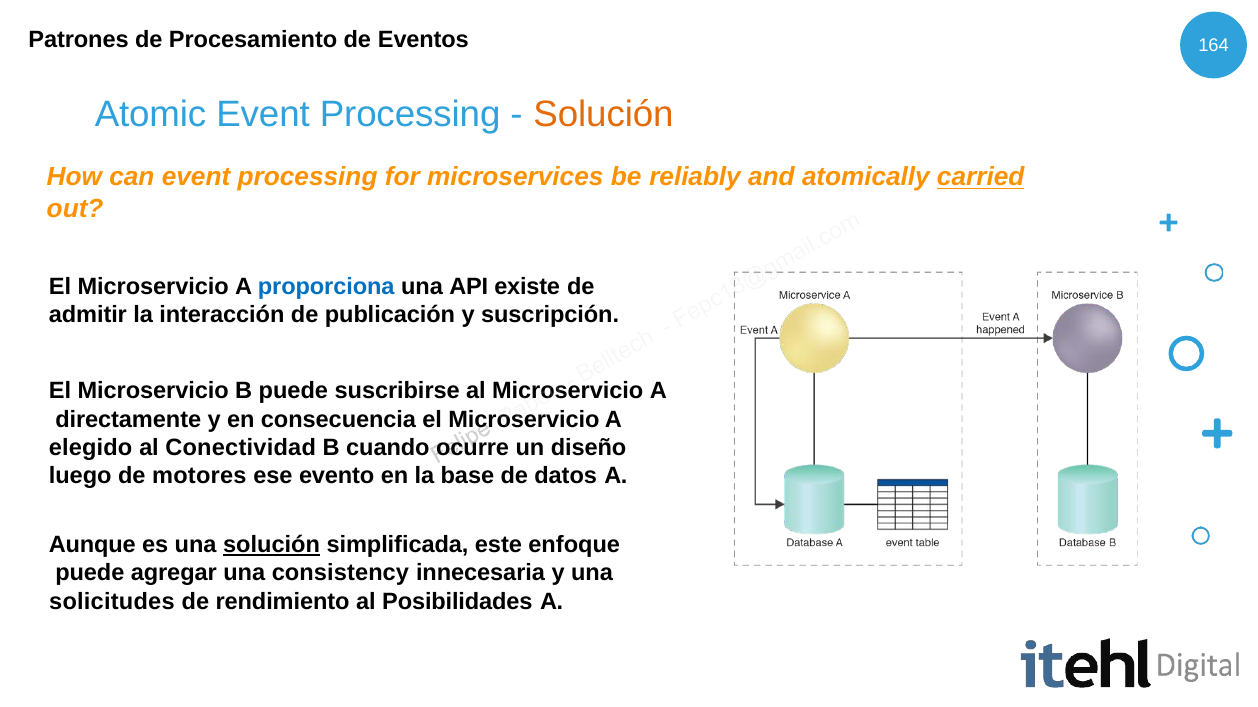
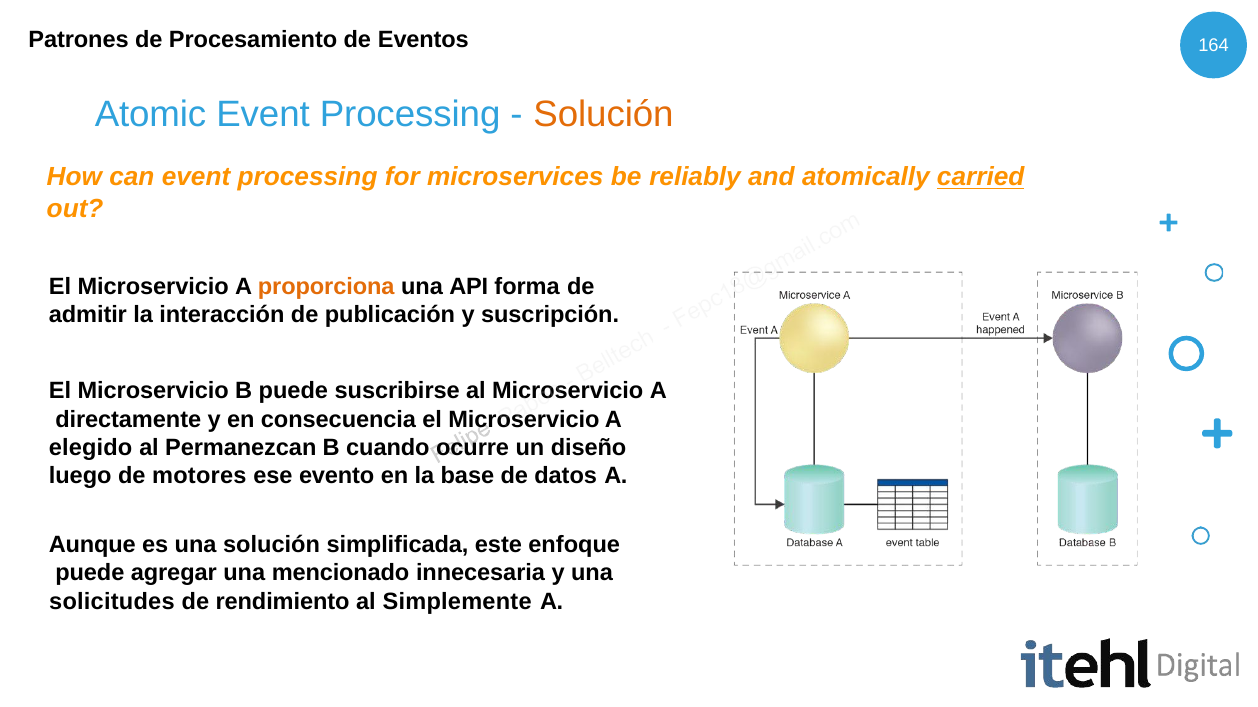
proporciona colour: blue -> orange
existe: existe -> forma
Conectividad: Conectividad -> Permanezcan
solución at (272, 545) underline: present -> none
consistency: consistency -> mencionado
Posibilidades: Posibilidades -> Simplemente
